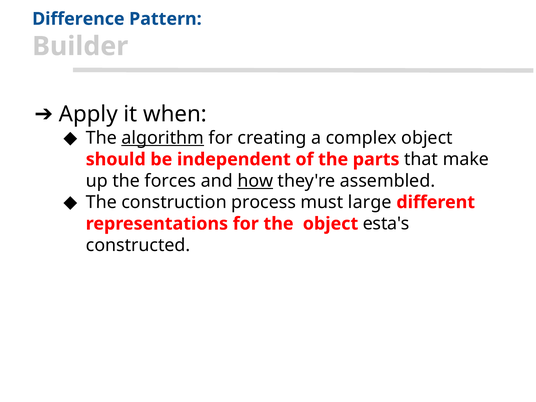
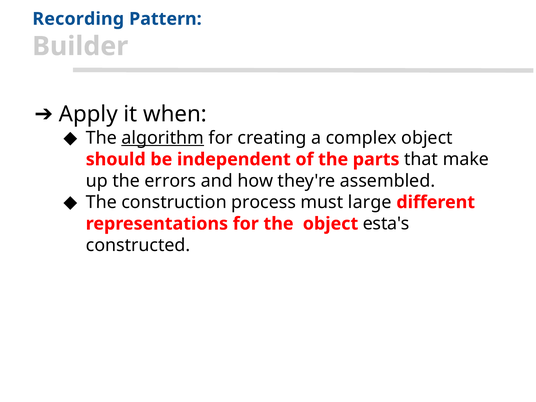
Difference: Difference -> Recording
forces: forces -> errors
how underline: present -> none
